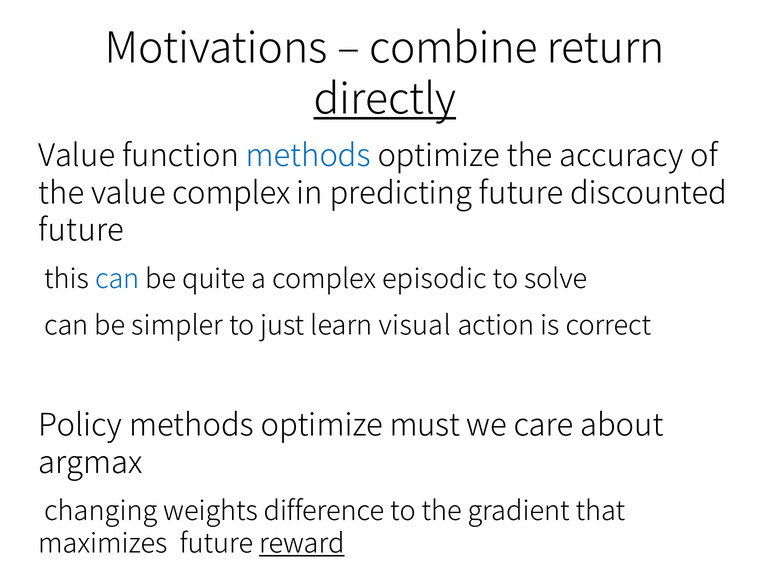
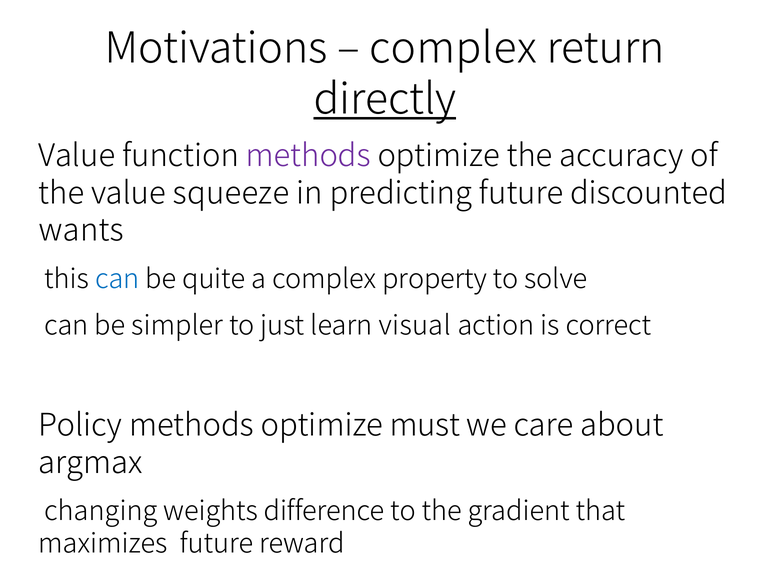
combine at (453, 49): combine -> complex
methods at (308, 156) colour: blue -> purple
value complex: complex -> squeeze
future at (81, 230): future -> wants
episodic: episodic -> property
reward underline: present -> none
